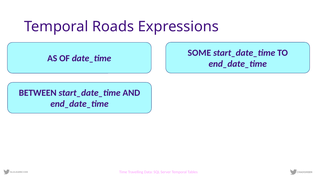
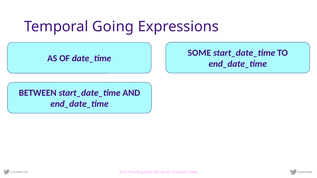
Roads: Roads -> Going
